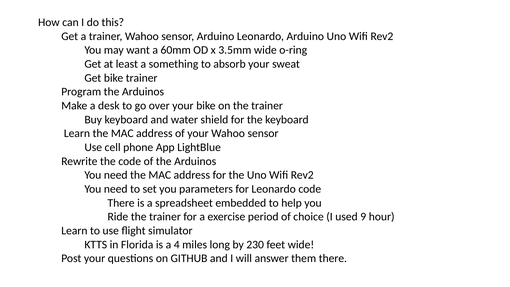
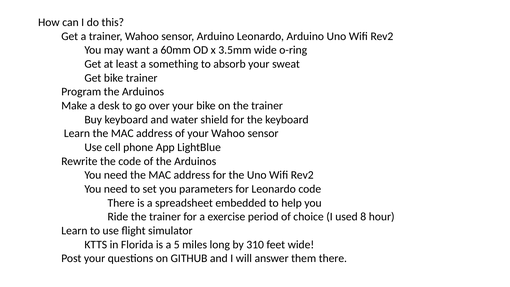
9: 9 -> 8
4: 4 -> 5
230: 230 -> 310
